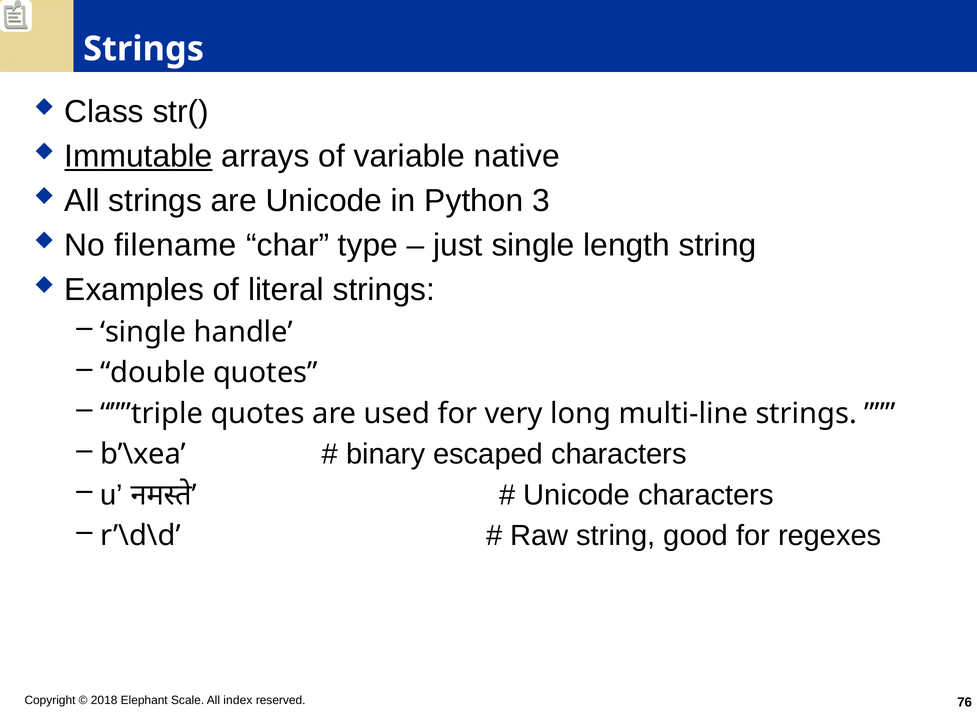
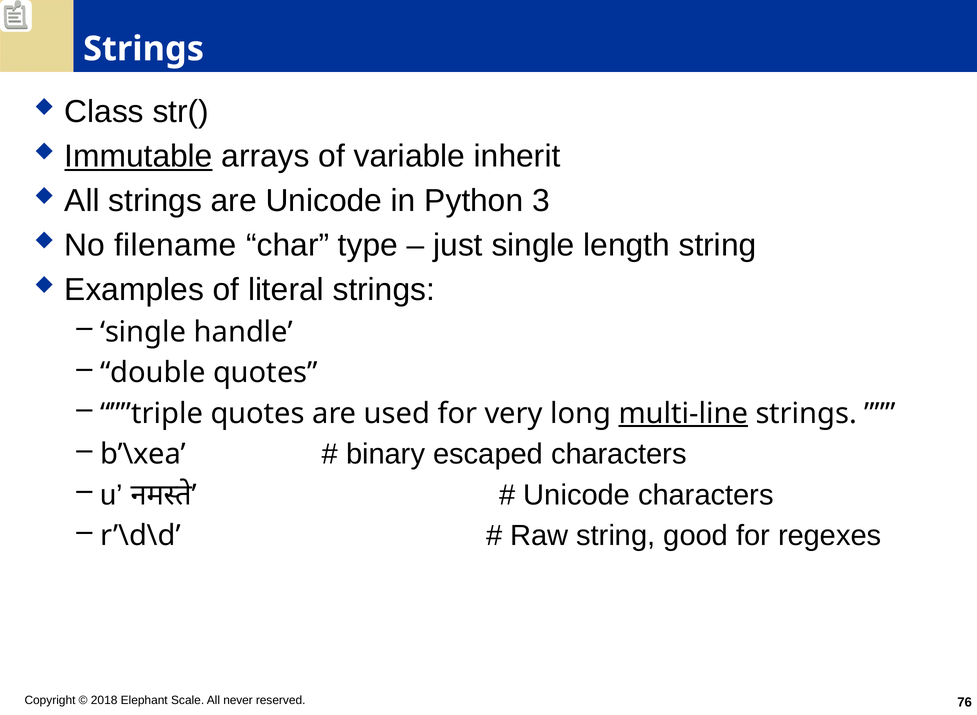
native: native -> inherit
multi-line underline: none -> present
index: index -> never
